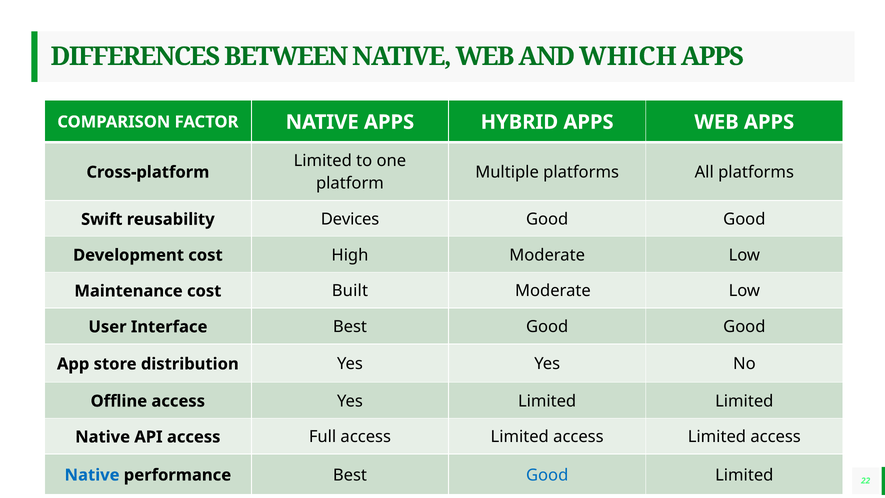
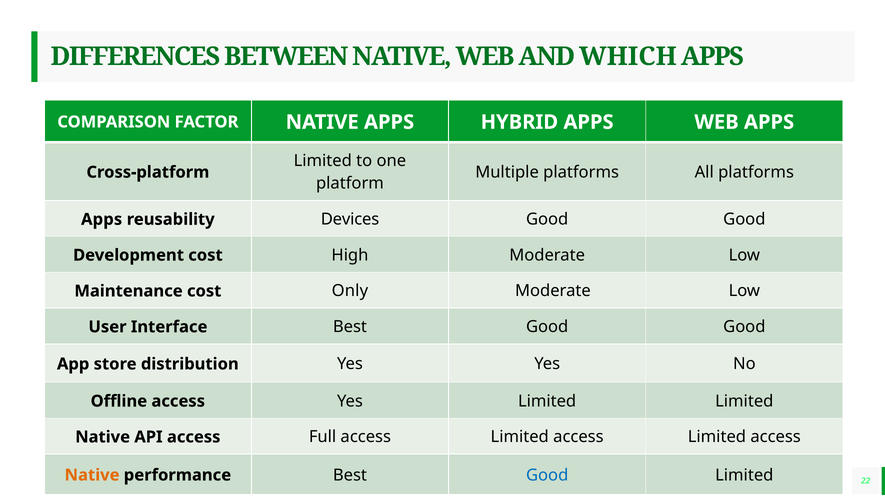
Swift at (102, 219): Swift -> Apps
Built: Built -> Only
Native at (92, 475) colour: blue -> orange
